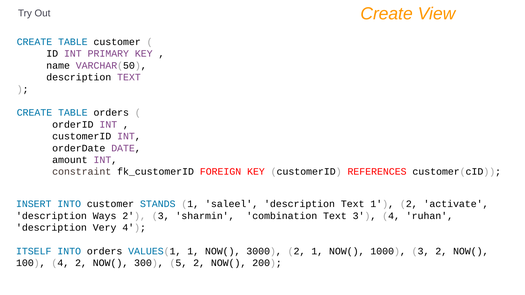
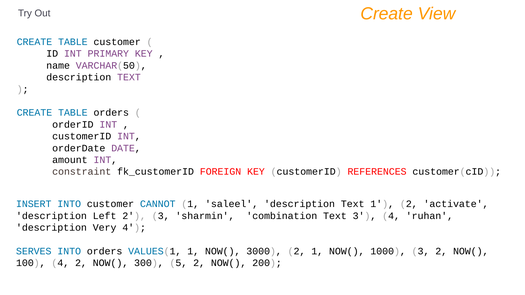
STANDS: STANDS -> CANNOT
Ways: Ways -> Left
ITSELF: ITSELF -> SERVES
